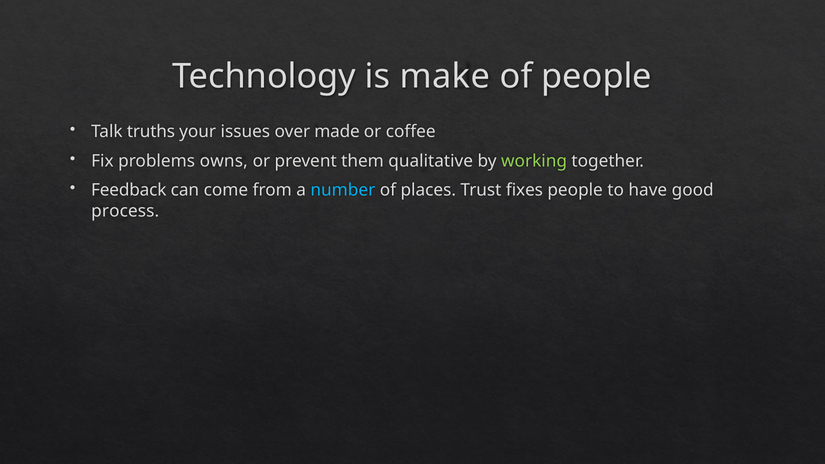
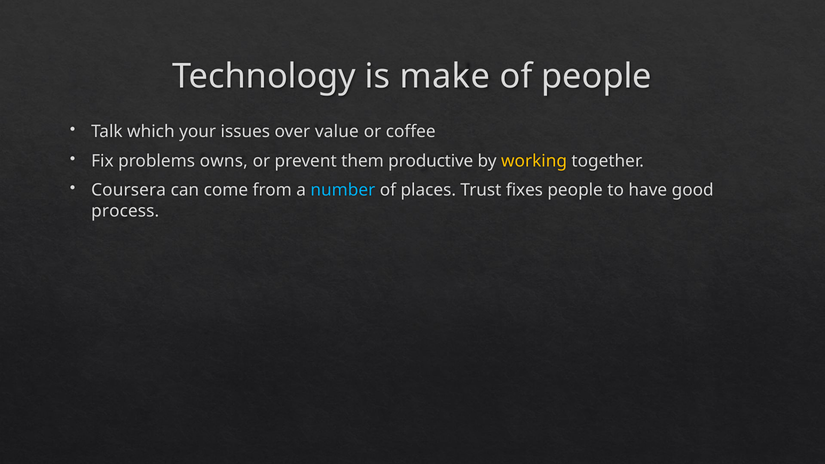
truths: truths -> which
made: made -> value
qualitative: qualitative -> productive
working colour: light green -> yellow
Feedback: Feedback -> Coursera
